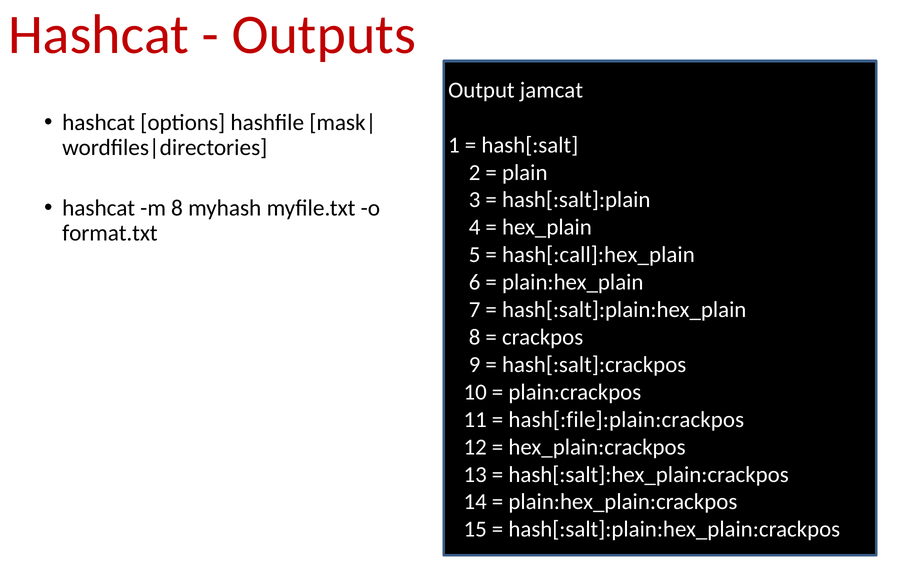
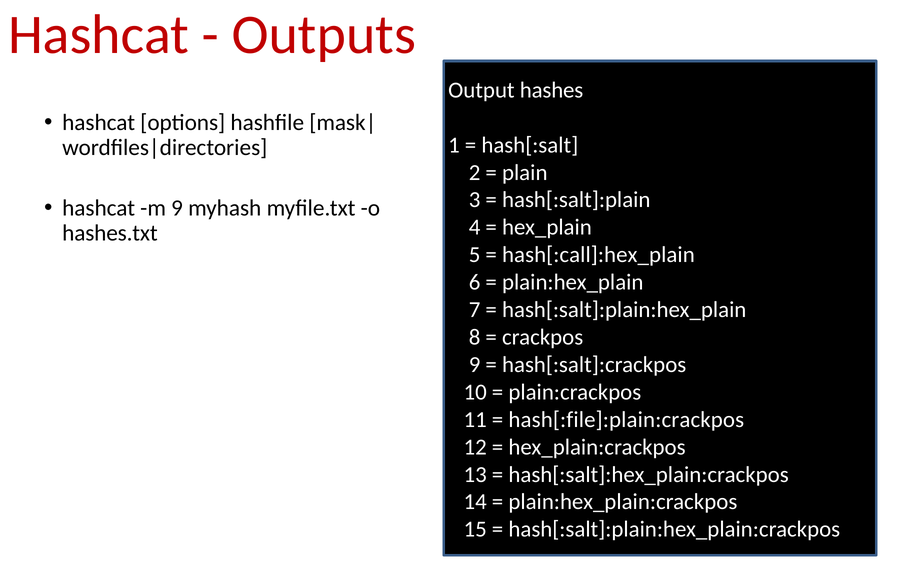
jamcat: jamcat -> hashes
m 8: 8 -> 9
format.txt: format.txt -> hashes.txt
